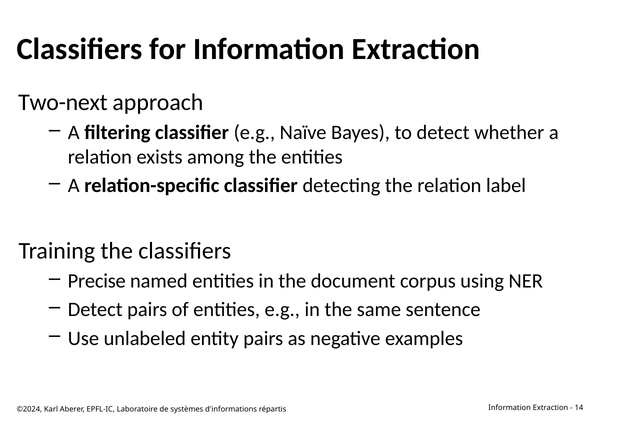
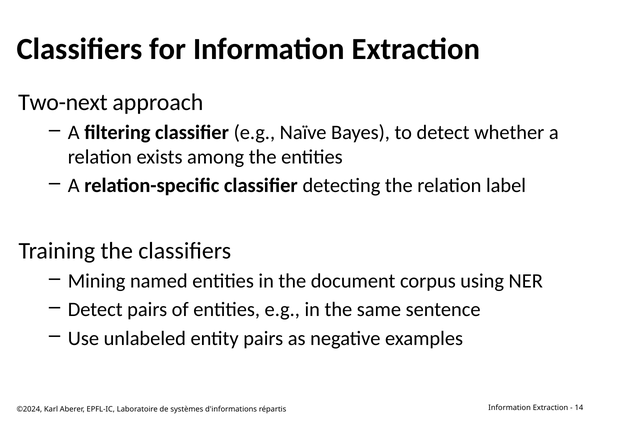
Precise: Precise -> Mining
